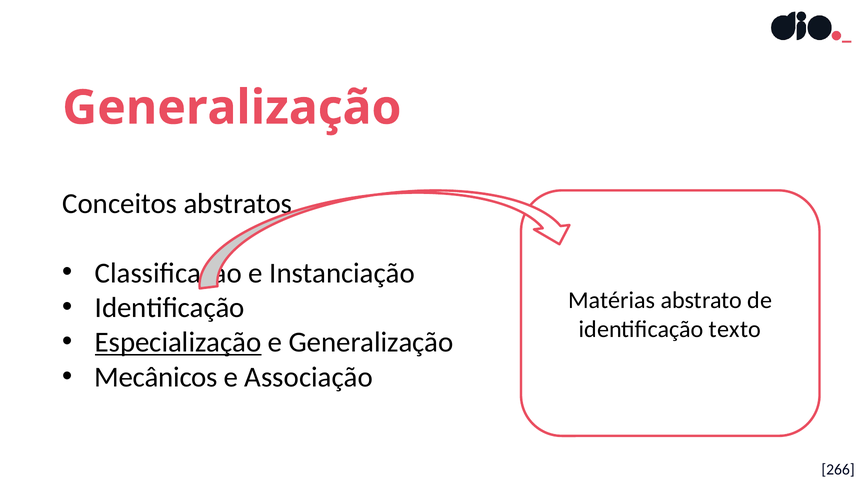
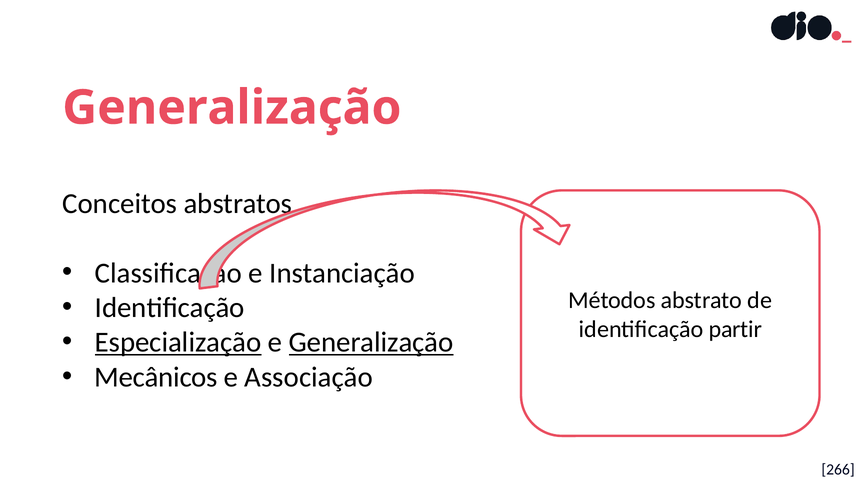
Matérias: Matérias -> Métodos
texto: texto -> partir
Generalização at (371, 342) underline: none -> present
